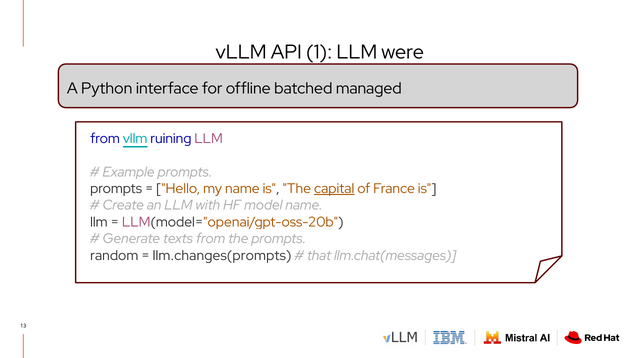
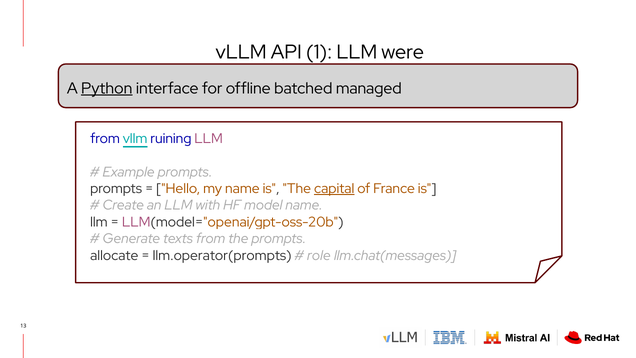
Python underline: none -> present
random: random -> allocate
llm.changes(prompts: llm.changes(prompts -> llm.operator(prompts
that: that -> role
